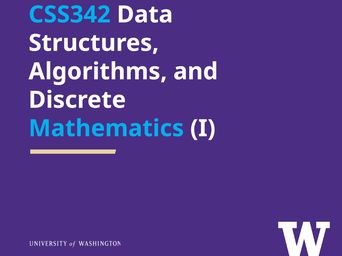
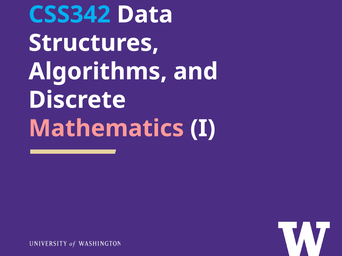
Mathematics colour: light blue -> pink
